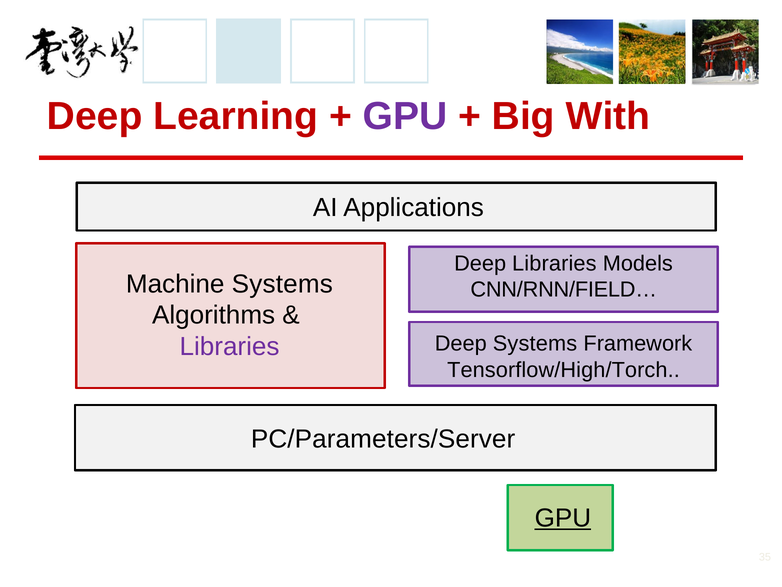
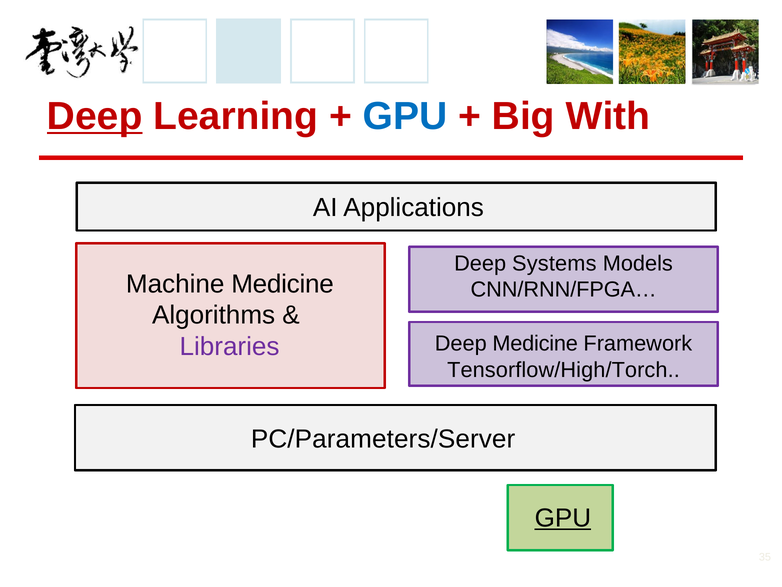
Deep at (95, 116) underline: none -> present
GPU at (405, 116) colour: purple -> blue
Deep Libraries: Libraries -> Systems
Machine Systems: Systems -> Medicine
CNN/RNN/FIELD…: CNN/RNN/FIELD… -> CNN/RNN/FPGA…
Deep Systems: Systems -> Medicine
